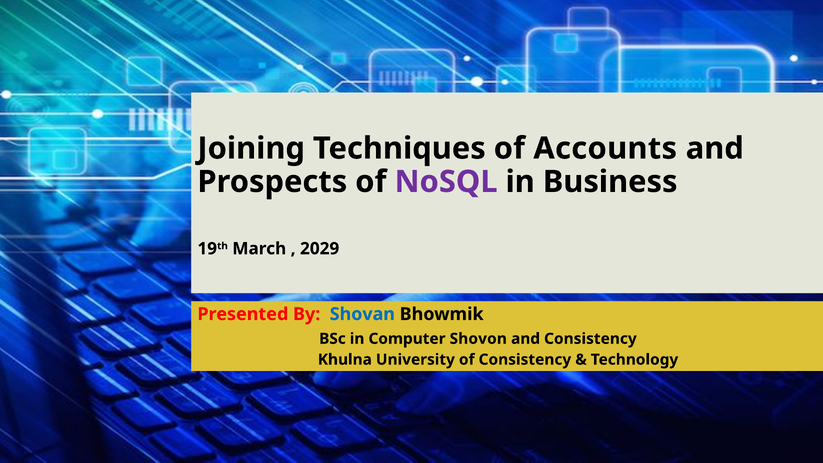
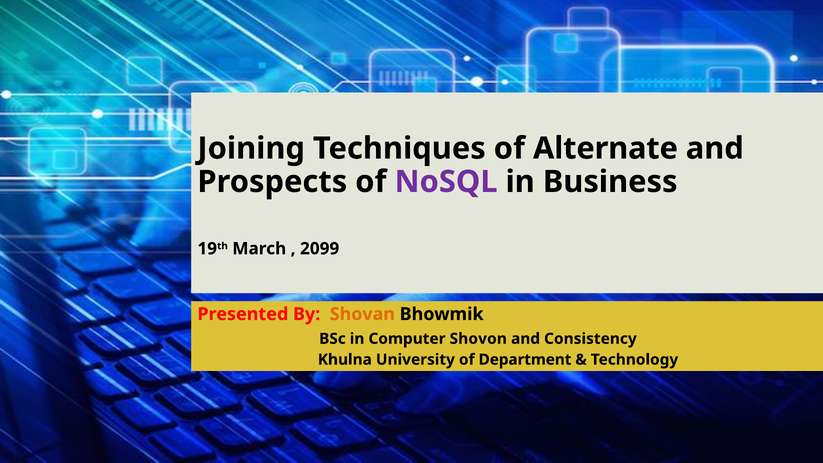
Accounts: Accounts -> Alternate
2029: 2029 -> 2099
Shovan colour: blue -> orange
of Consistency: Consistency -> Department
